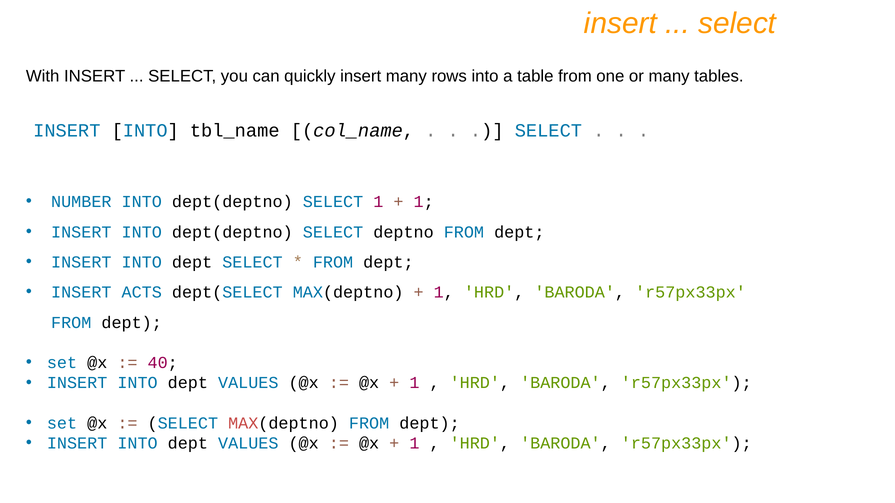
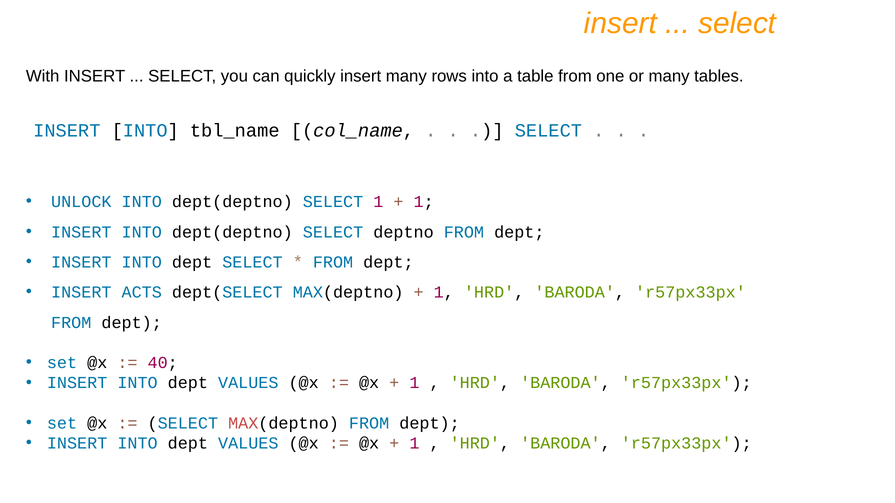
NUMBER: NUMBER -> UNLOCK
